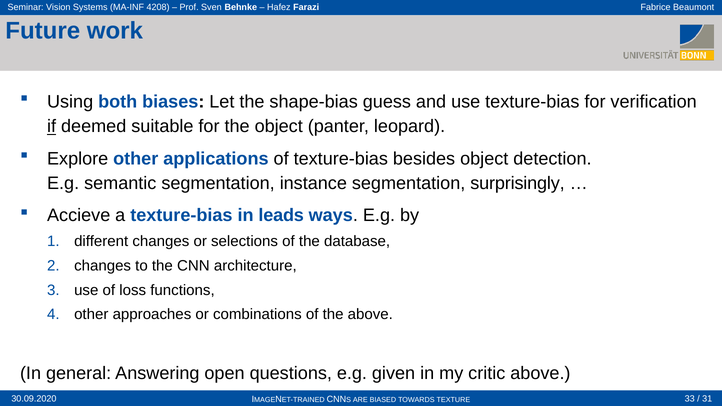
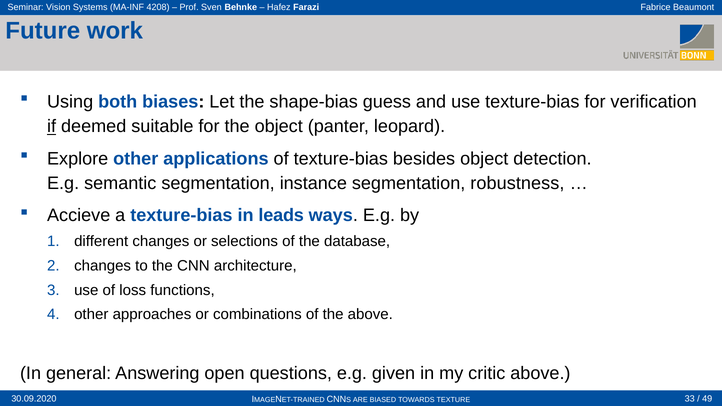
surprisingly: surprisingly -> robustness
31: 31 -> 49
